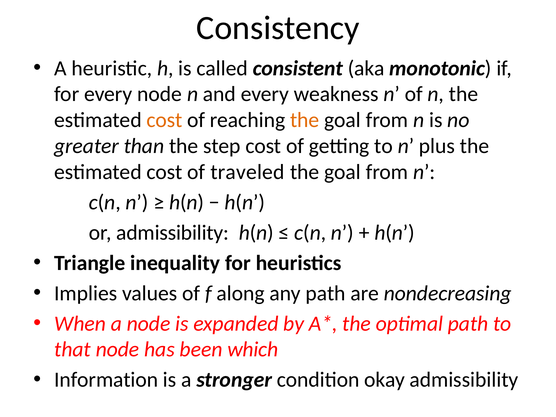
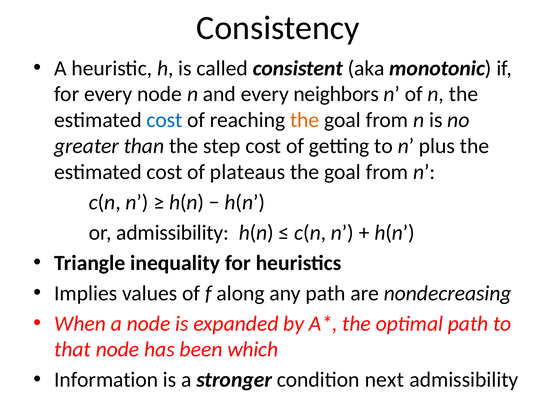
weakness: weakness -> neighbors
cost at (164, 120) colour: orange -> blue
traveled: traveled -> plateaus
okay: okay -> next
